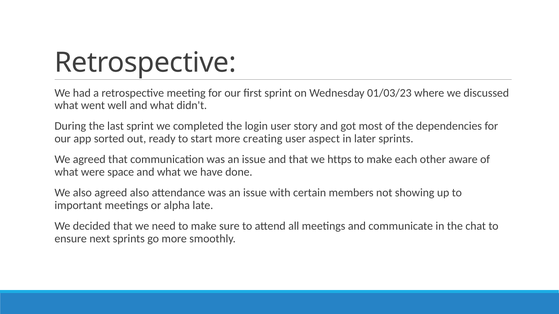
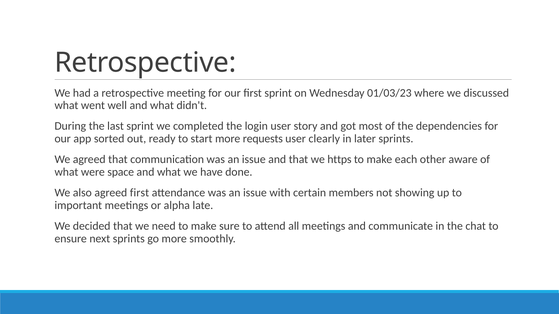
creating: creating -> requests
aspect: aspect -> clearly
agreed also: also -> first
